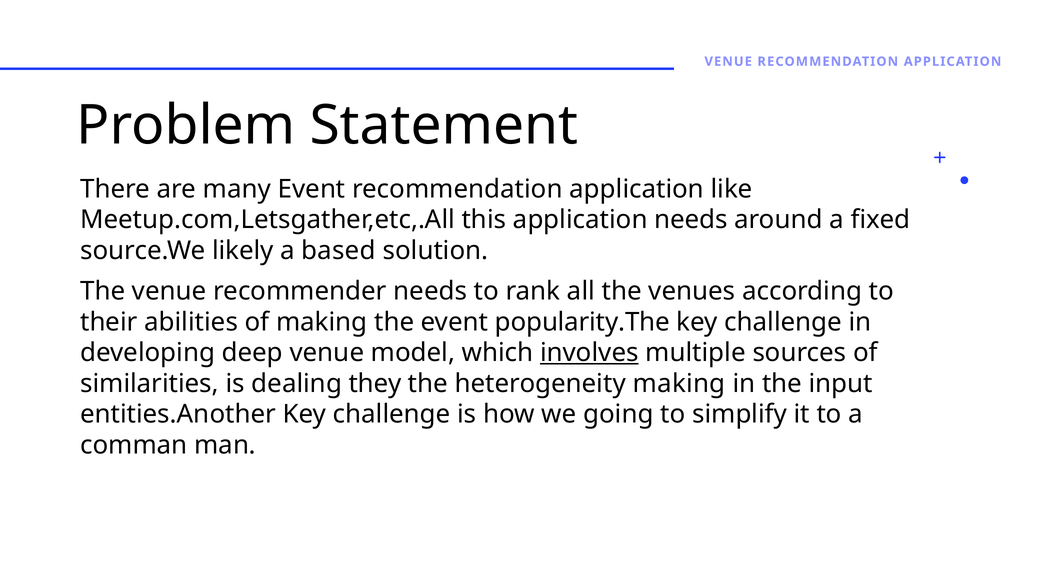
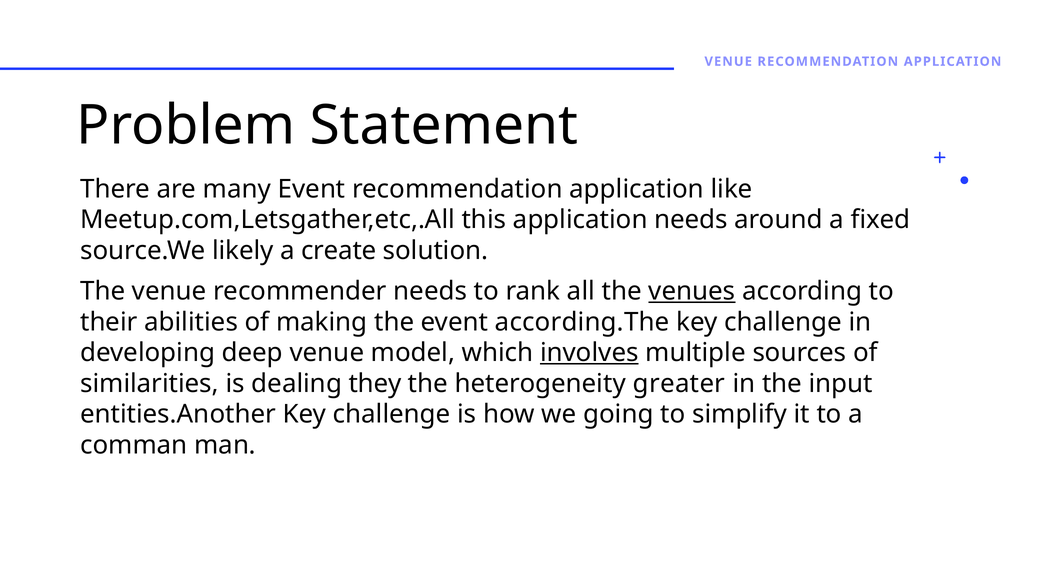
based: based -> create
venues underline: none -> present
popularity.The: popularity.The -> according.The
heterogeneity making: making -> greater
